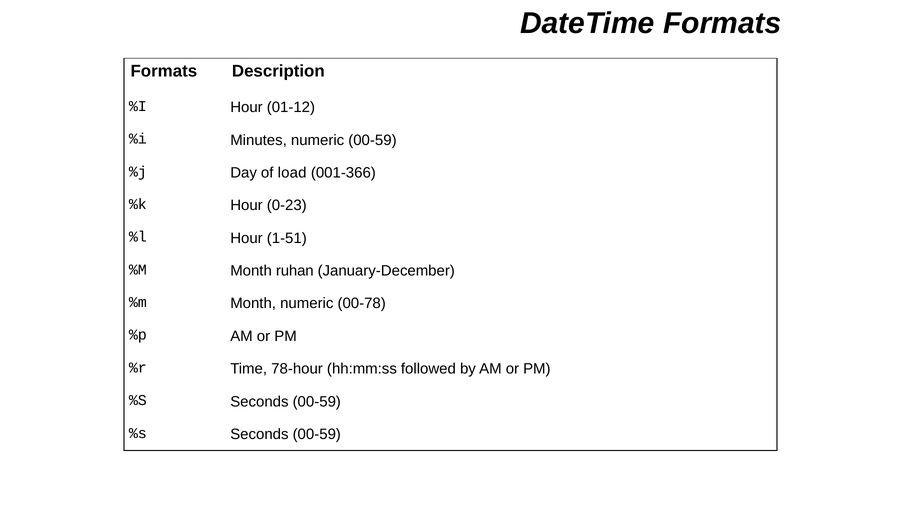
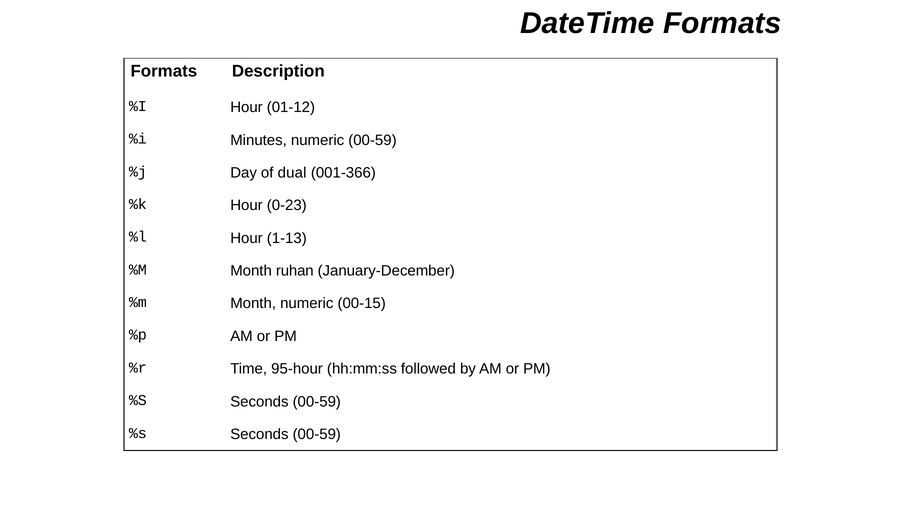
load: load -> dual
1-51: 1-51 -> 1-13
00-78: 00-78 -> 00-15
78-hour: 78-hour -> 95-hour
